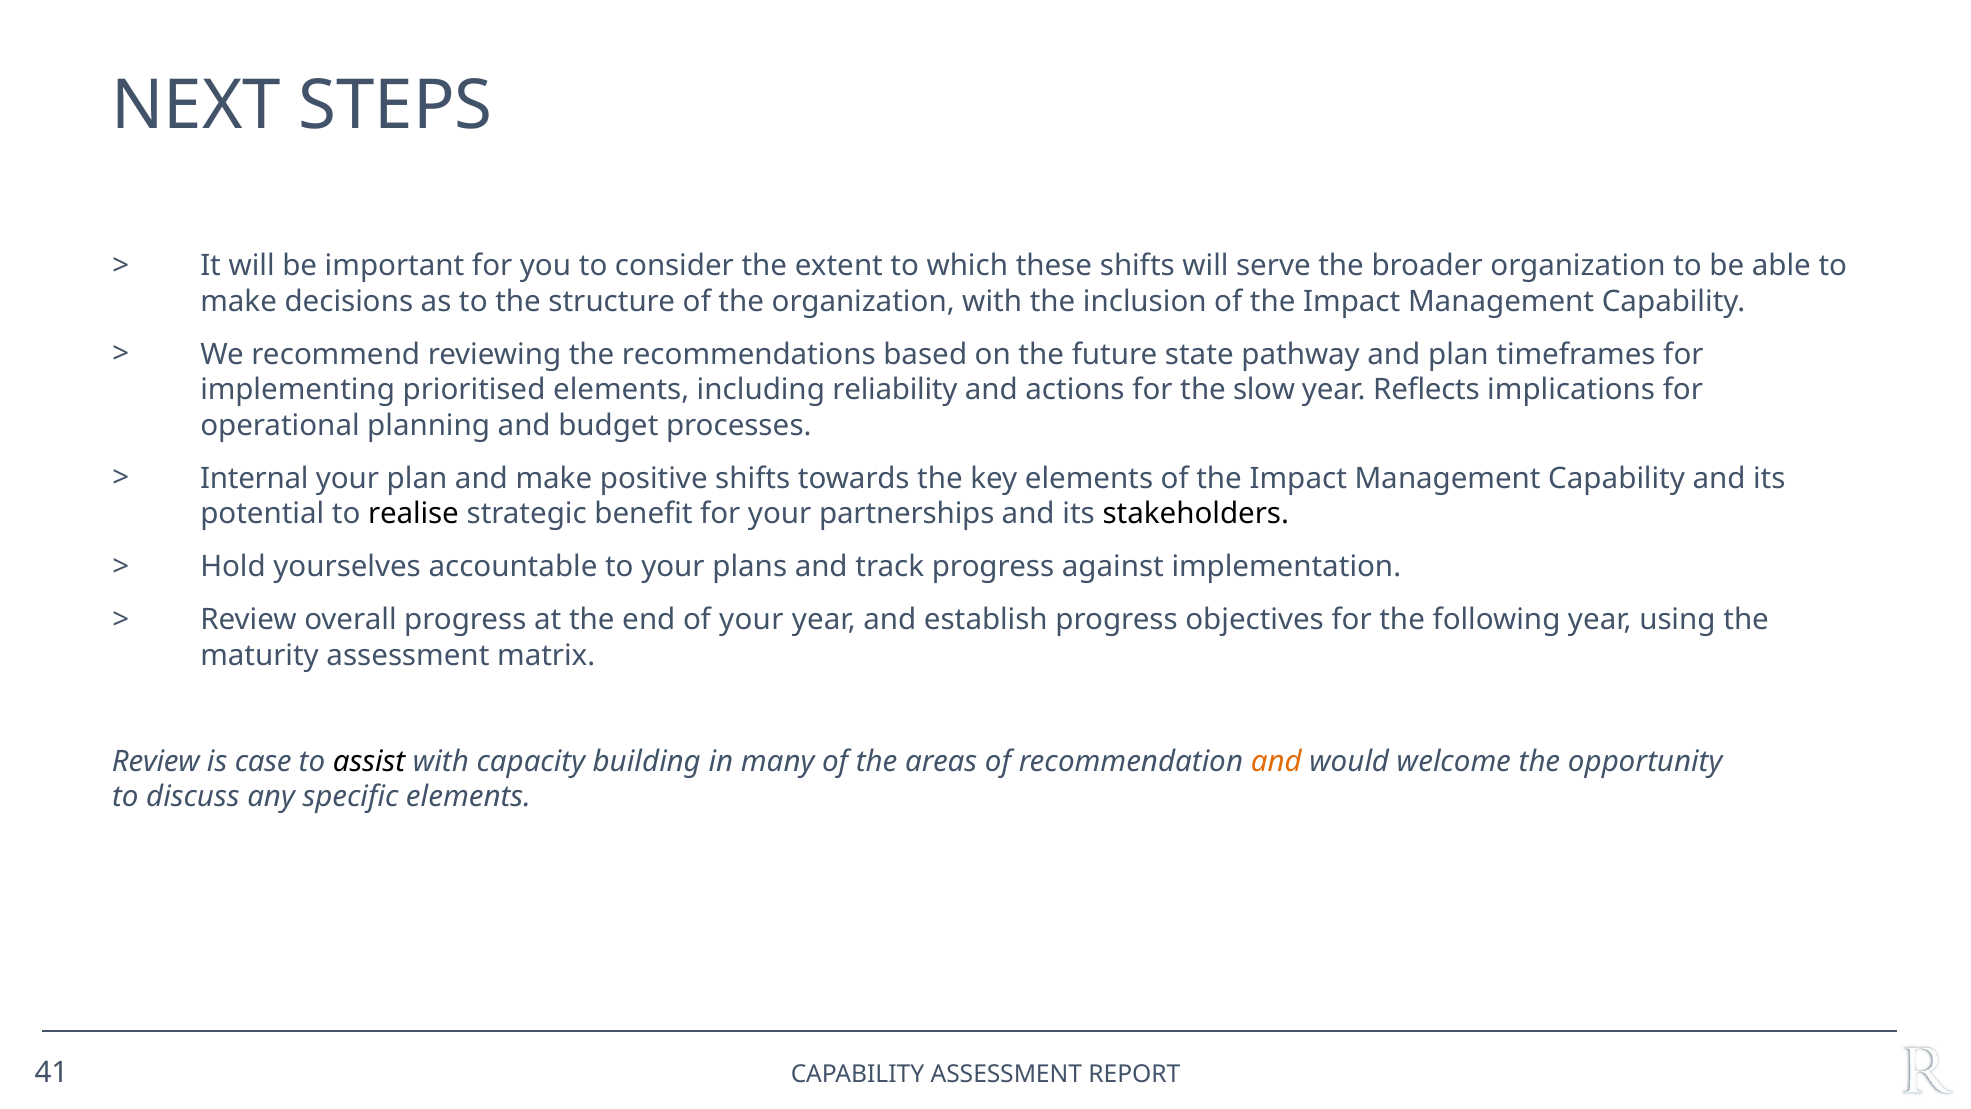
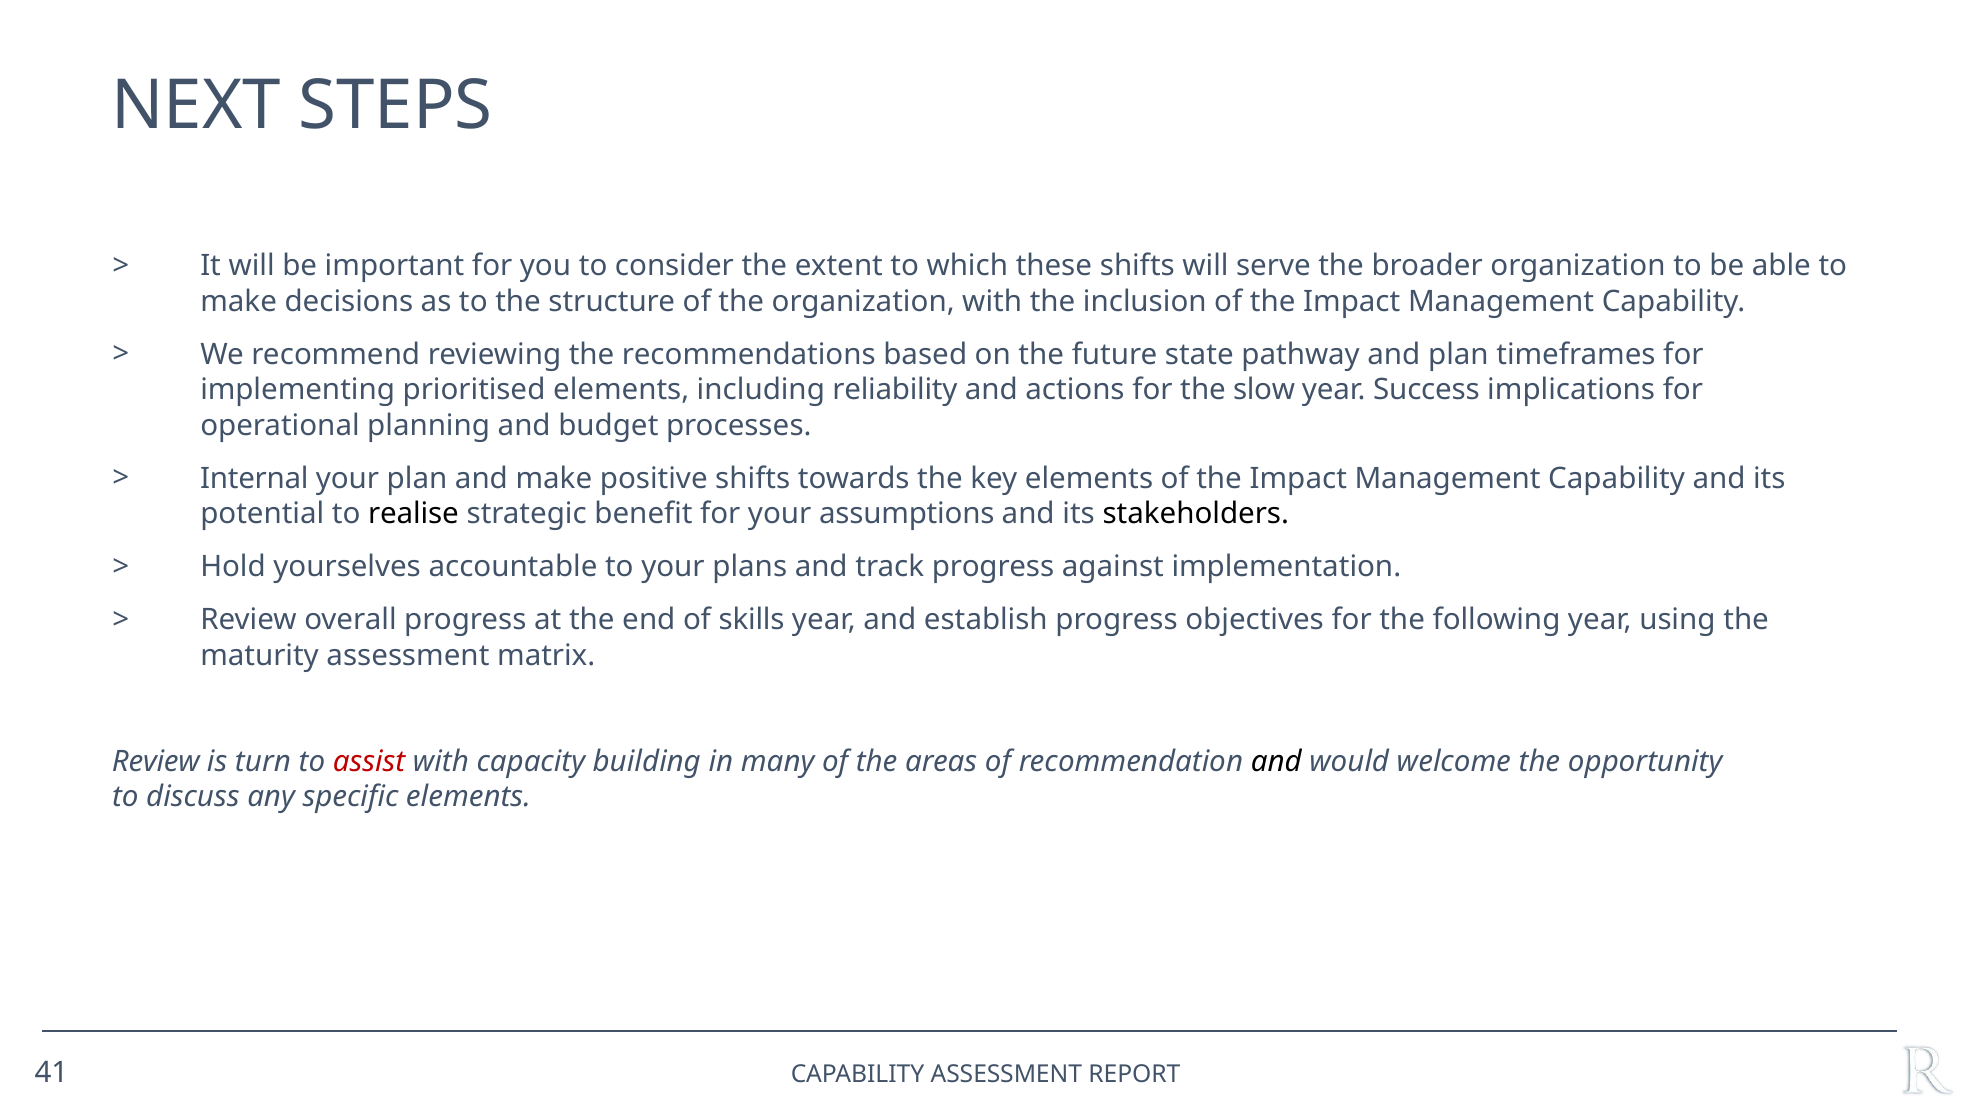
Reflects: Reflects -> Success
partnerships: partnerships -> assumptions
of your: your -> skills
case: case -> turn
assist colour: black -> red
and at (1276, 761) colour: orange -> black
